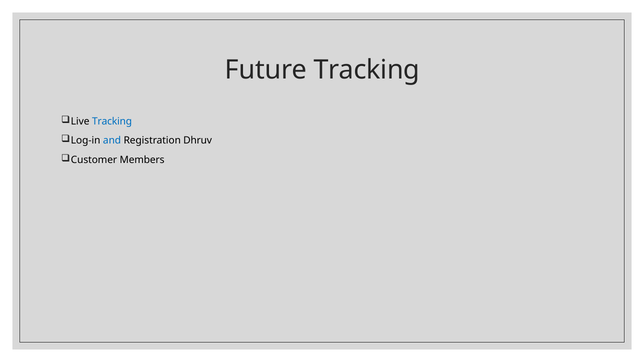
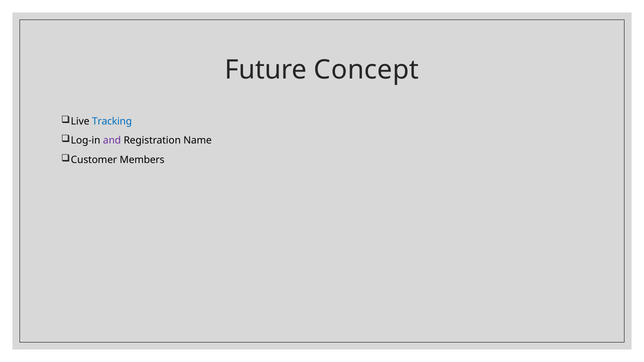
Future Tracking: Tracking -> Concept
and colour: blue -> purple
Dhruv: Dhruv -> Name
